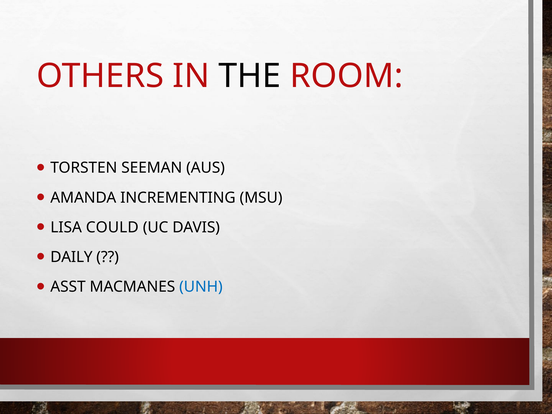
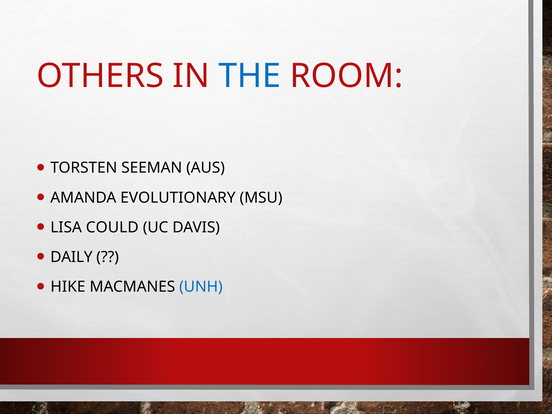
THE colour: black -> blue
INCREMENTING: INCREMENTING -> EVOLUTIONARY
ASST: ASST -> HIKE
